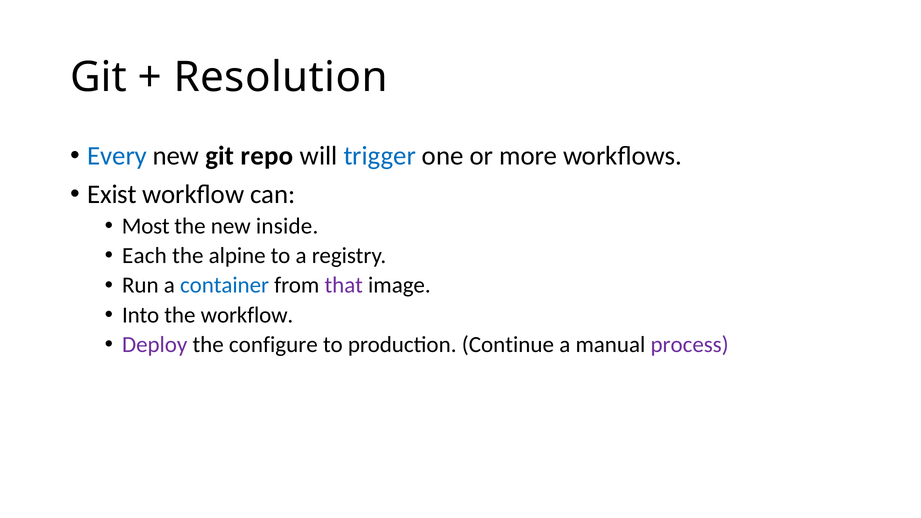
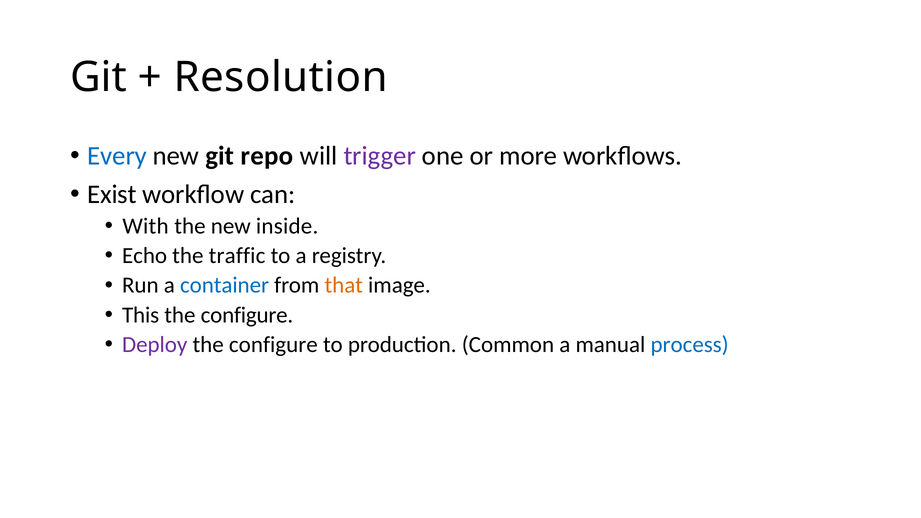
trigger colour: blue -> purple
Most: Most -> With
Each: Each -> Echo
alpine: alpine -> traffic
that colour: purple -> orange
Into: Into -> This
workflow at (247, 315): workflow -> configure
Continue: Continue -> Common
process colour: purple -> blue
